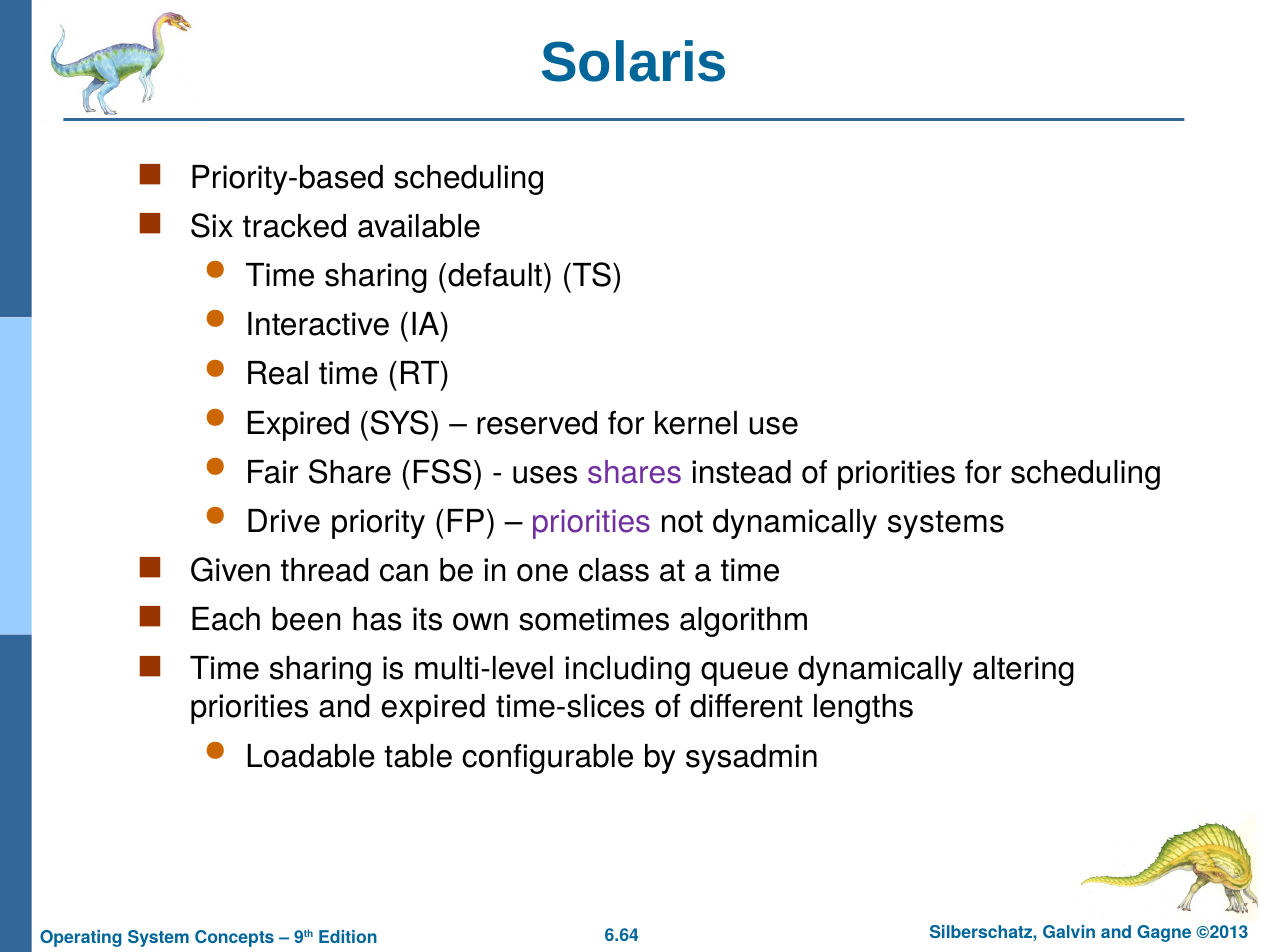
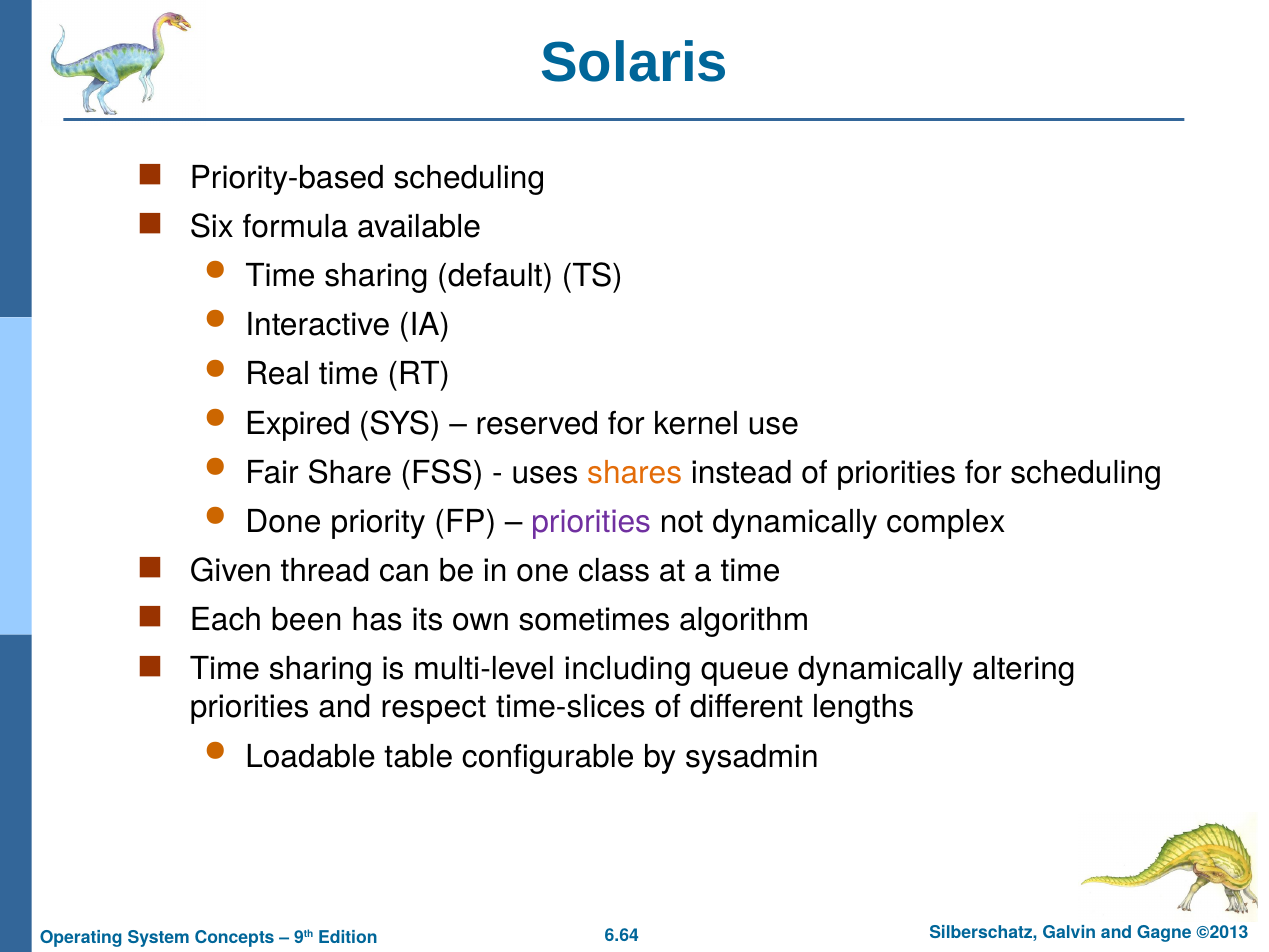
tracked: tracked -> formula
shares colour: purple -> orange
Drive: Drive -> Done
systems: systems -> complex
and expired: expired -> respect
